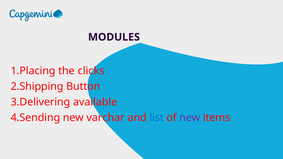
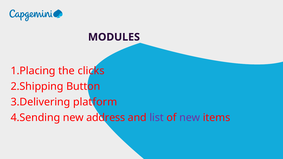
available: available -> platform
varchar: varchar -> address
list colour: blue -> purple
